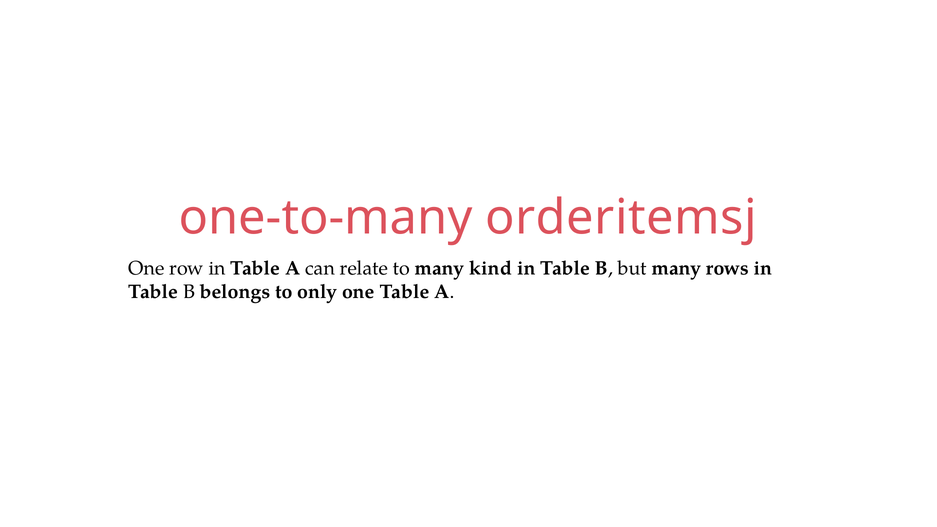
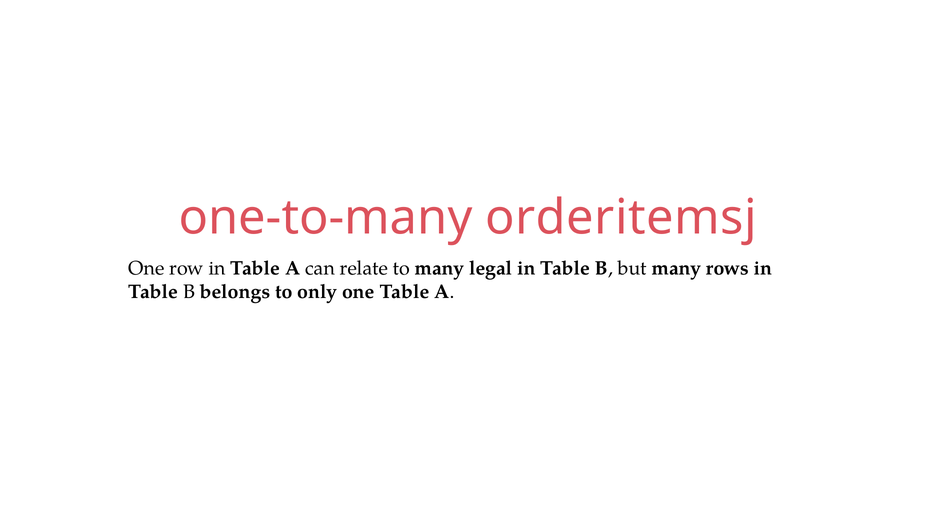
kind: kind -> legal
